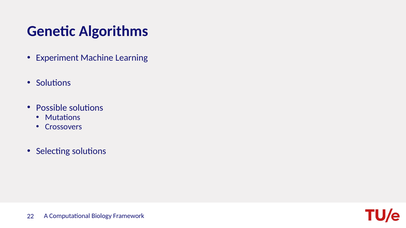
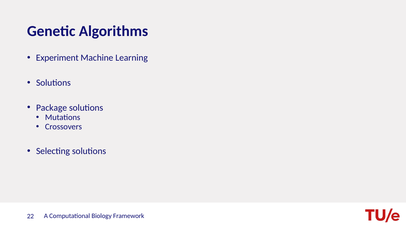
Possible: Possible -> Package
